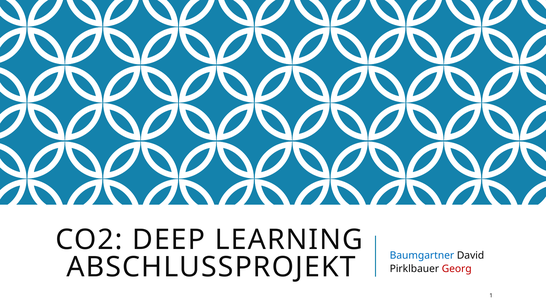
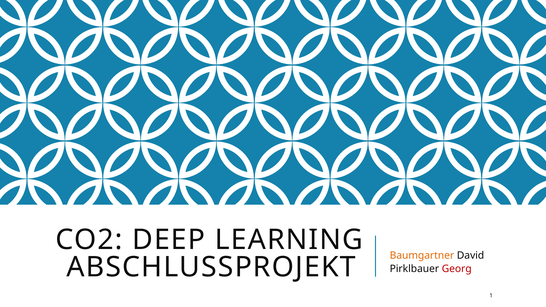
Baumgartner colour: blue -> orange
